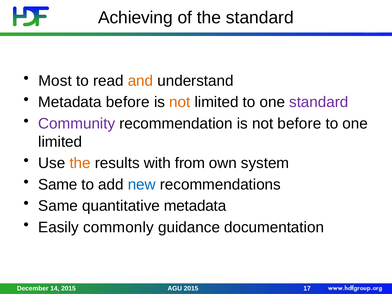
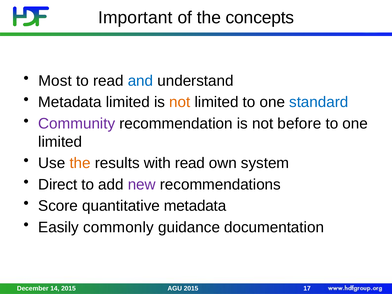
Achieving: Achieving -> Important
the standard: standard -> concepts
and colour: orange -> blue
Metadata before: before -> limited
standard at (319, 102) colour: purple -> blue
with from: from -> read
Same at (58, 185): Same -> Direct
new colour: blue -> purple
Same at (58, 206): Same -> Score
